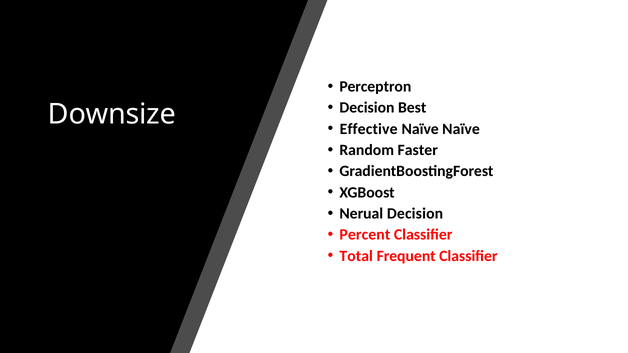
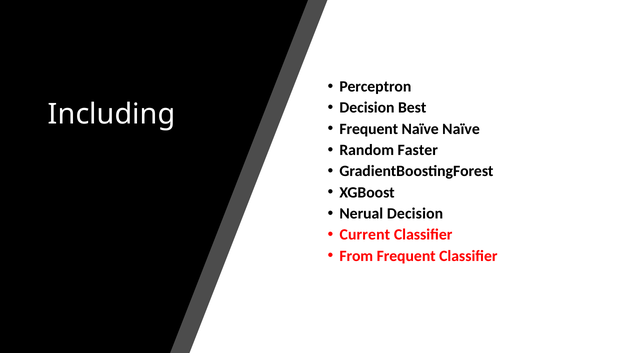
Downsize: Downsize -> Including
Effective at (369, 129): Effective -> Frequent
Percent: Percent -> Current
Total: Total -> From
